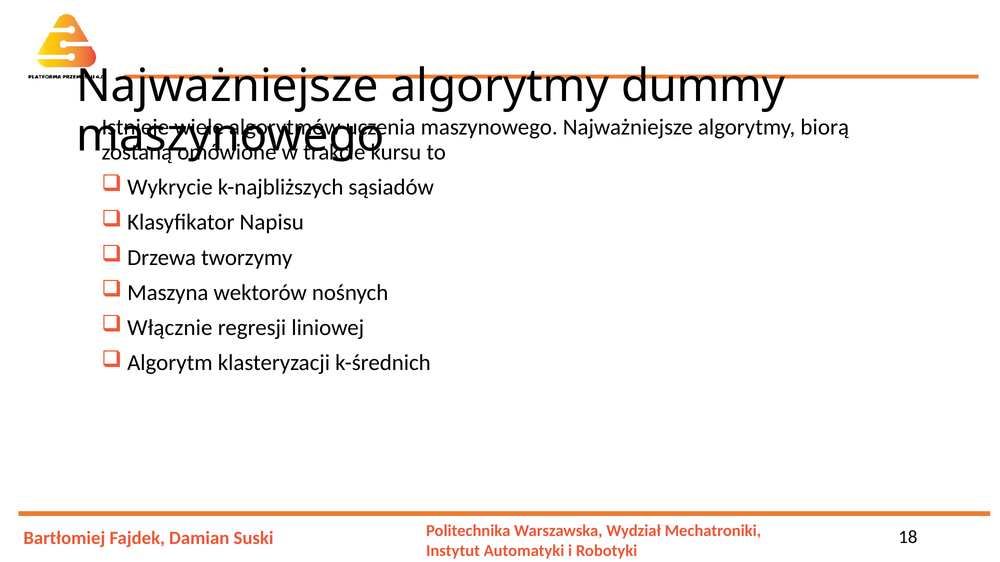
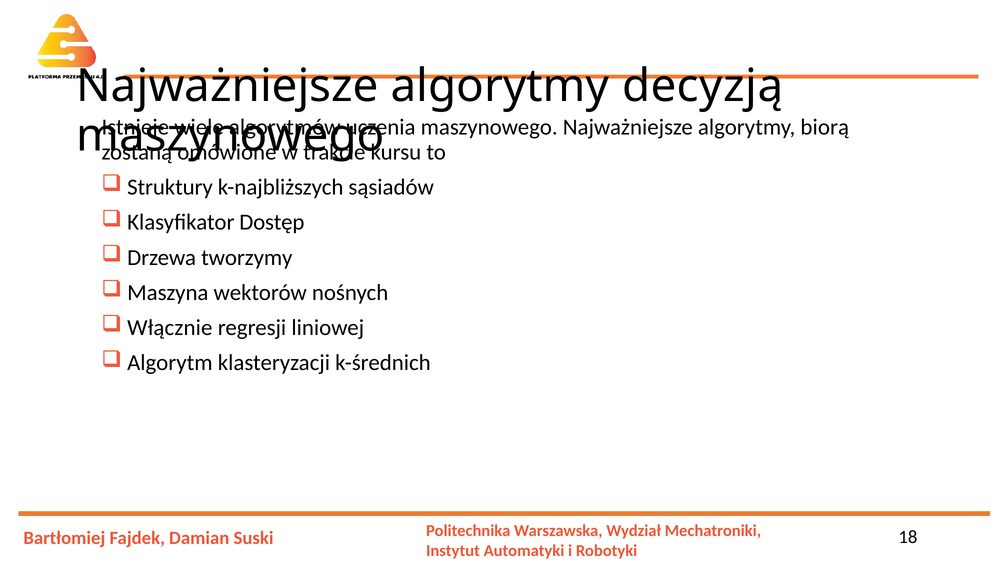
dummy: dummy -> decyzją
Wykrycie: Wykrycie -> Struktury
Napisu: Napisu -> Dostęp
